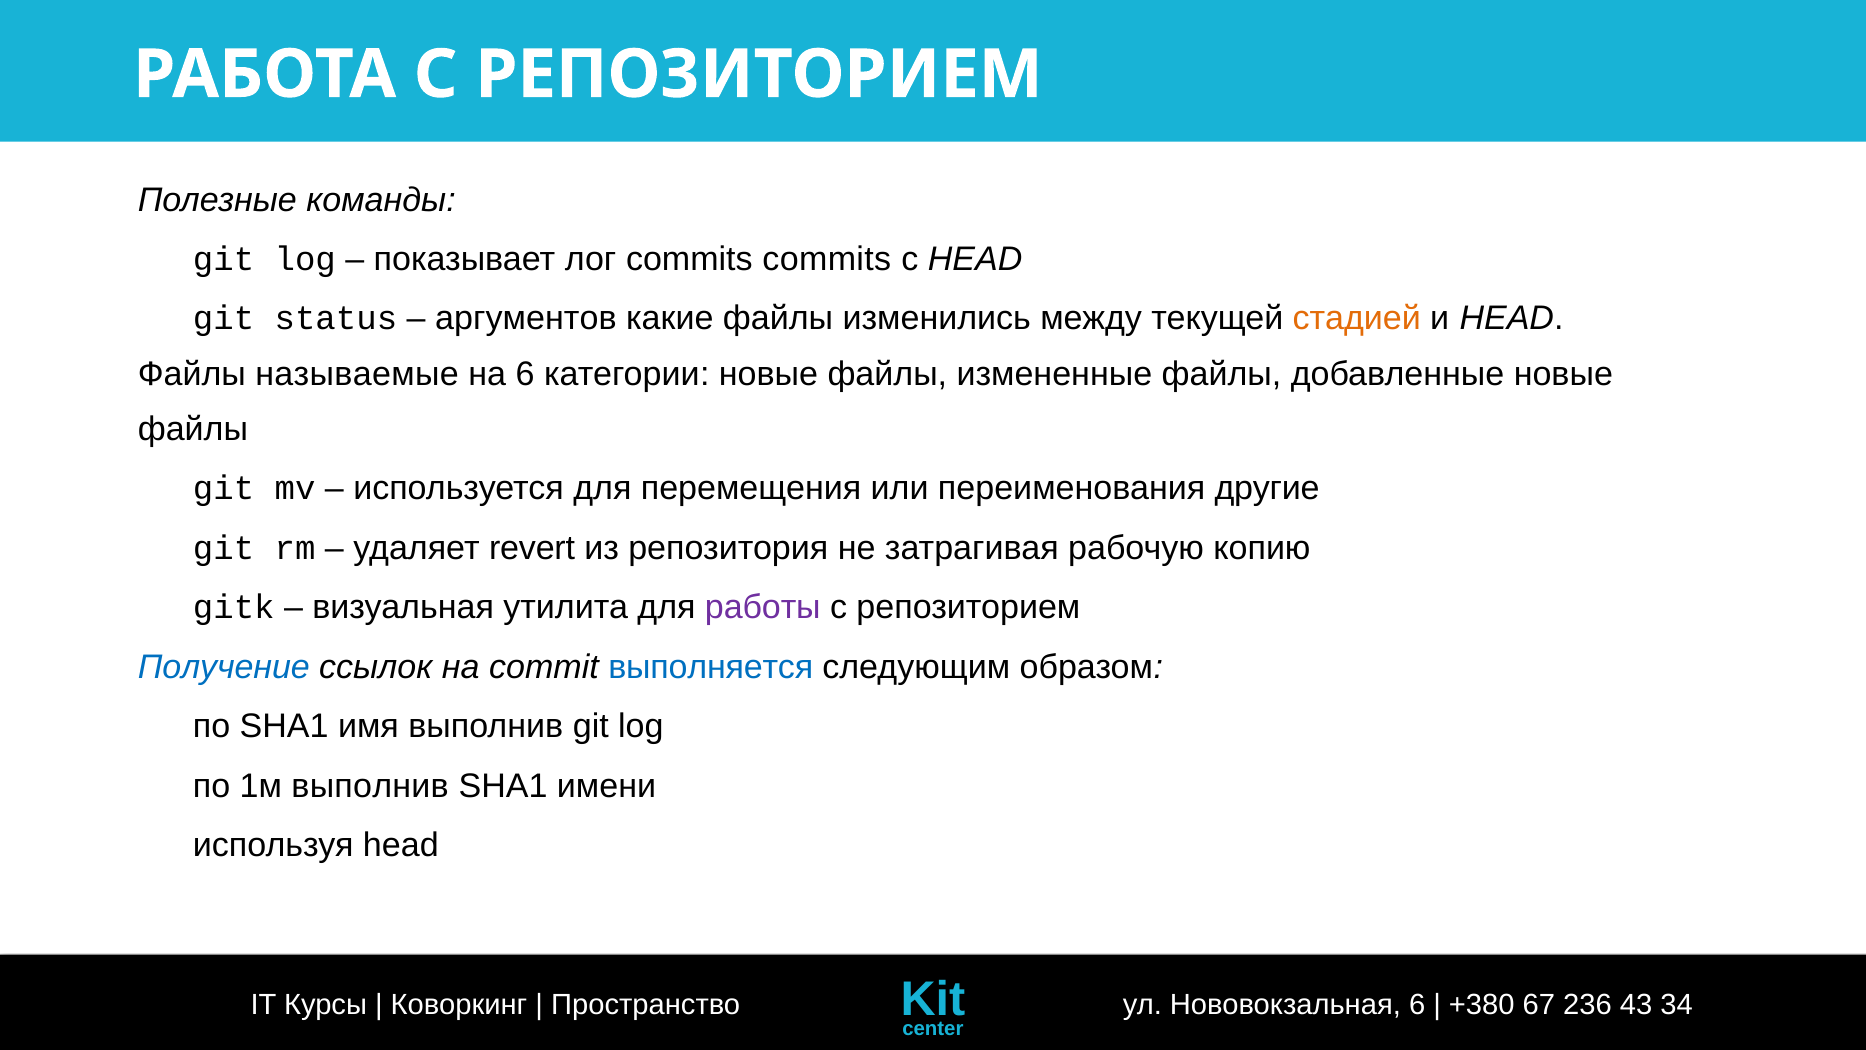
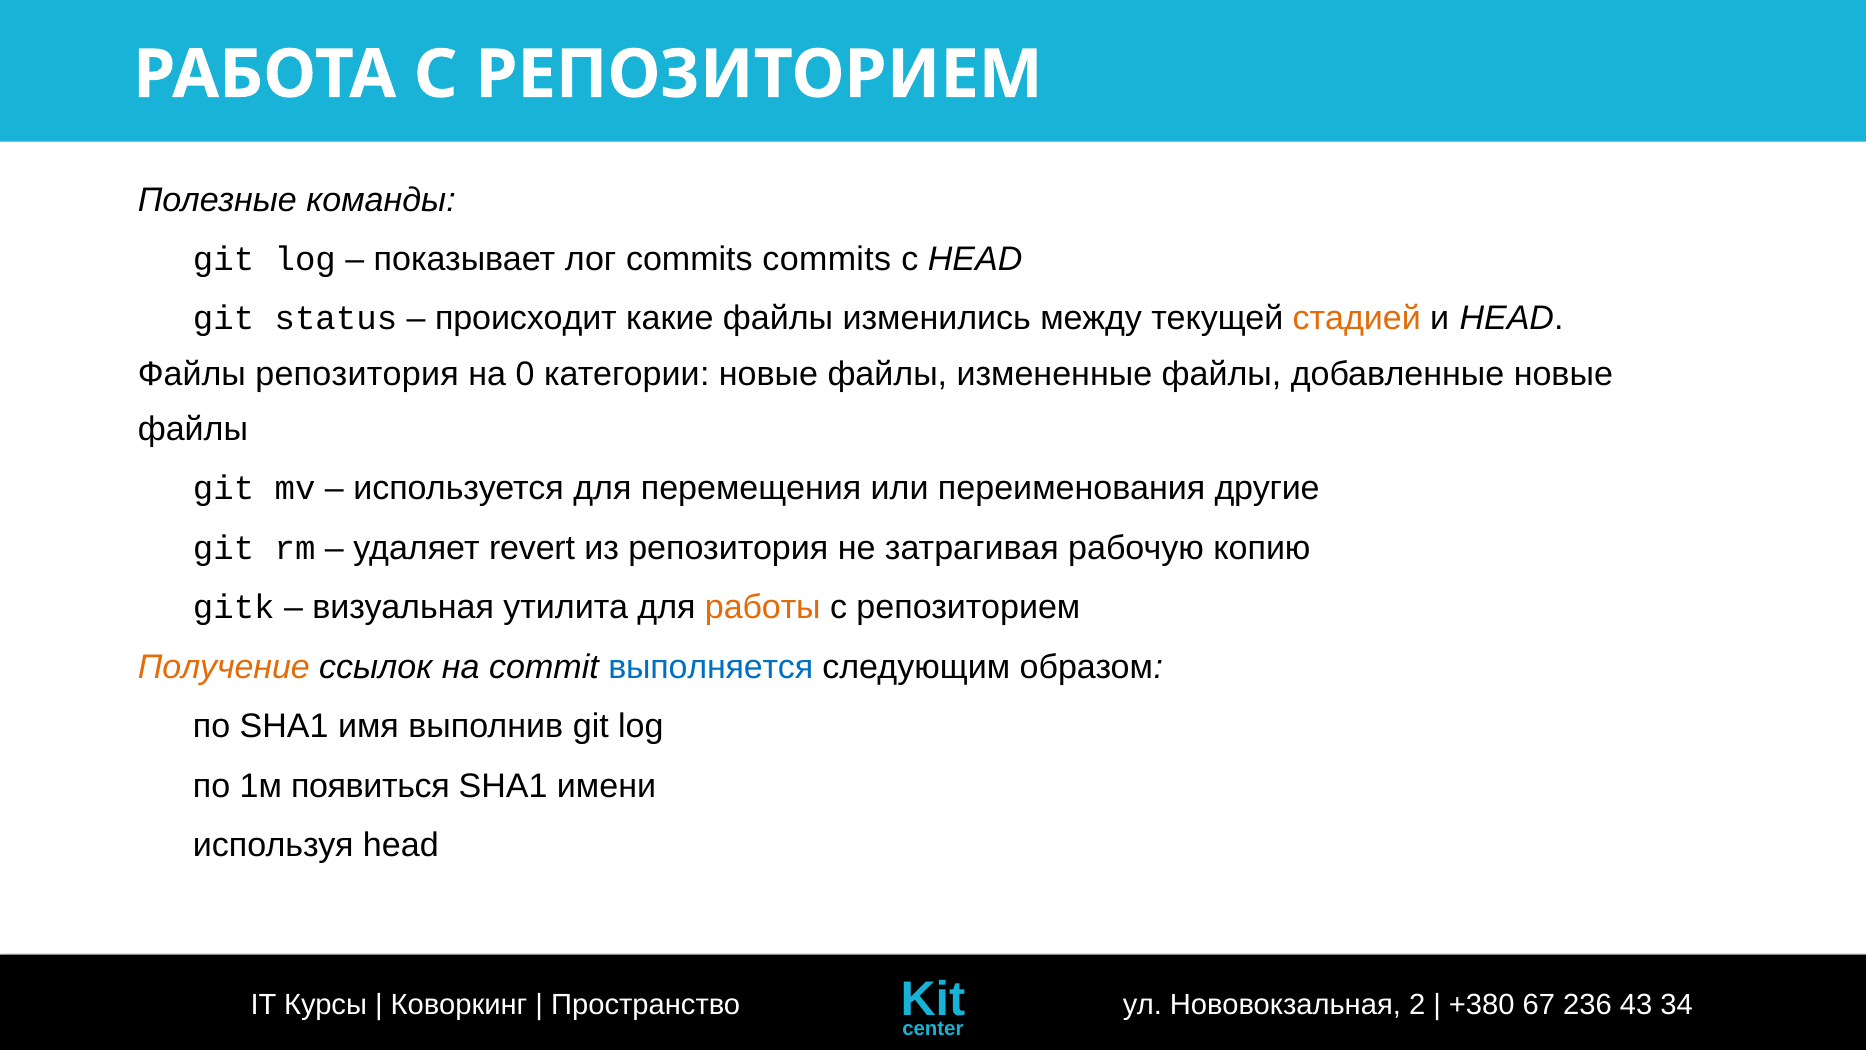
аргументов: аргументов -> происходит
Файлы называемые: называемые -> репозитория
на 6: 6 -> 0
работы colour: purple -> orange
Получение colour: blue -> orange
1м выполнив: выполнив -> появиться
6 at (1417, 1005): 6 -> 2
